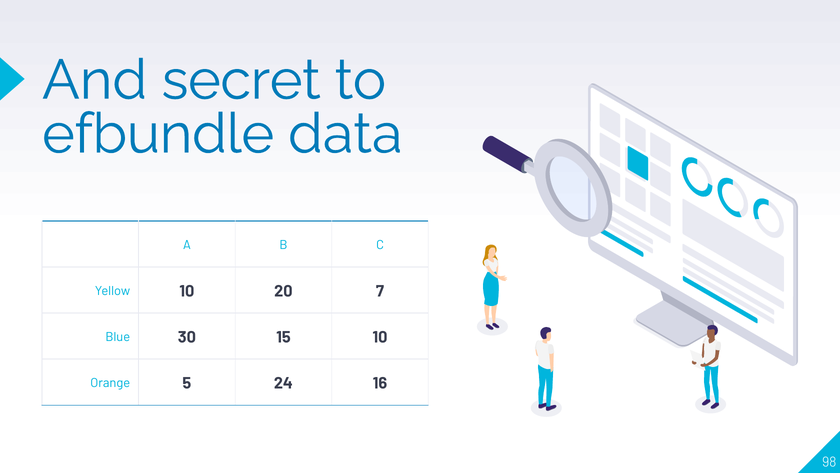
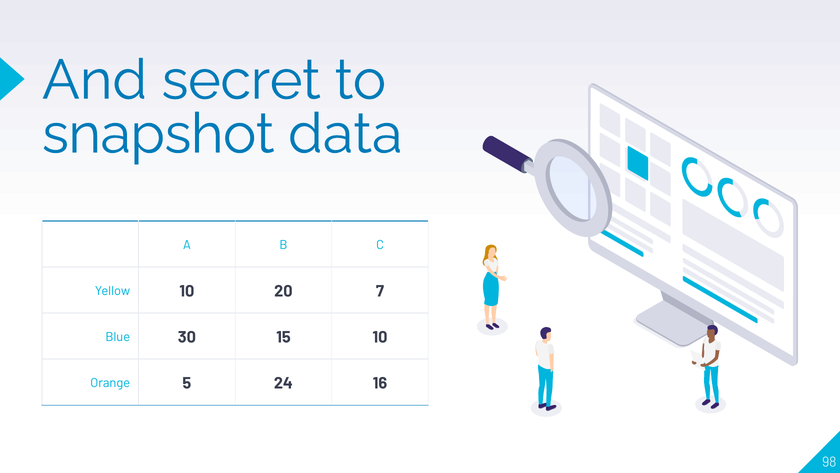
efbundle: efbundle -> snapshot
